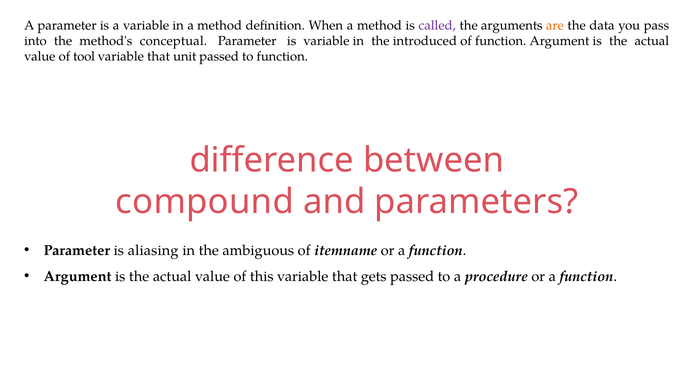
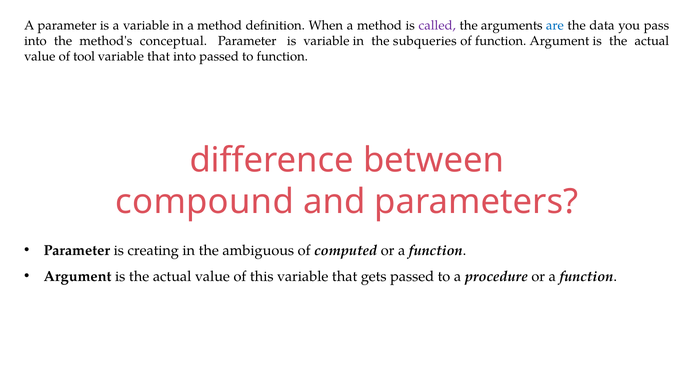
are colour: orange -> blue
introduced: introduced -> subqueries
that unit: unit -> into
aliasing: aliasing -> creating
itemname: itemname -> computed
